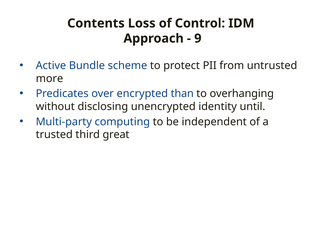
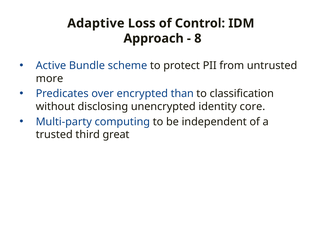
Contents: Contents -> Adaptive
9: 9 -> 8
overhanging: overhanging -> classification
until: until -> core
